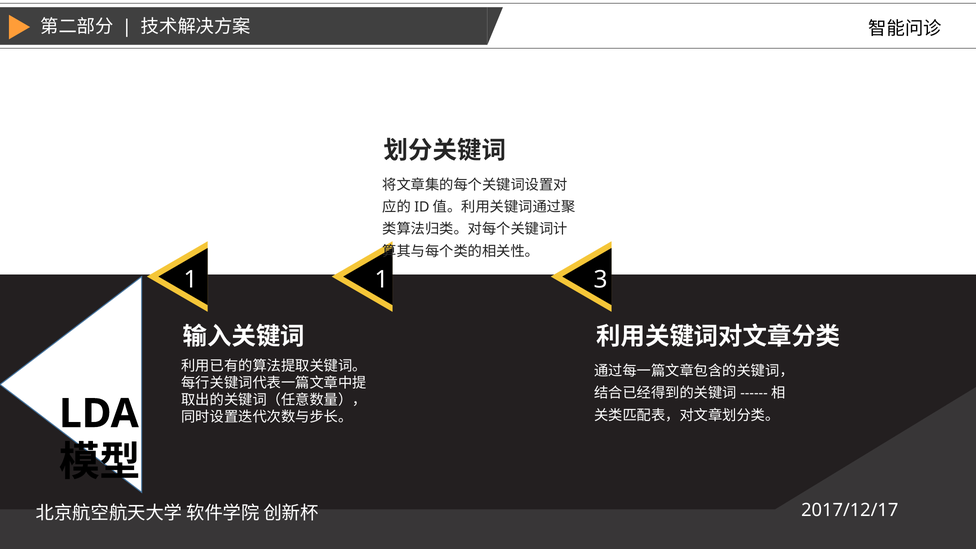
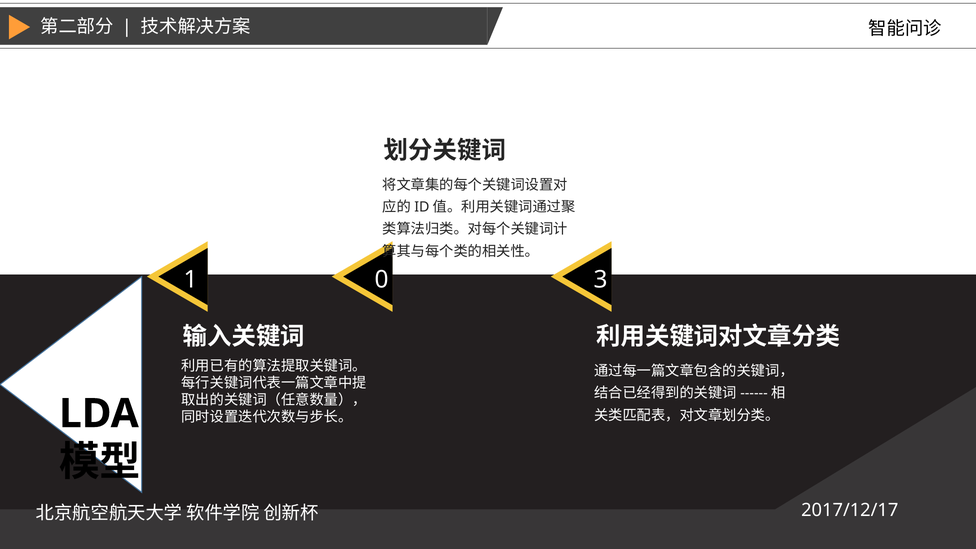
1 1: 1 -> 0
